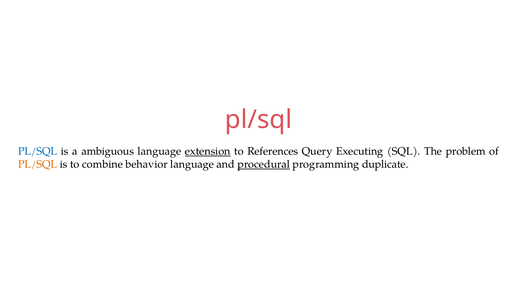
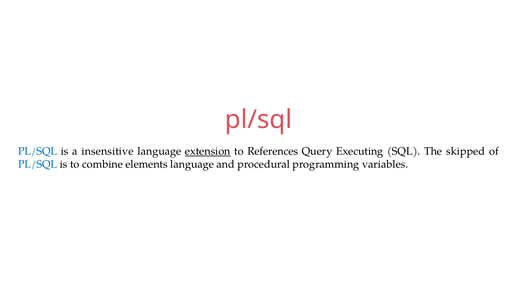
ambiguous: ambiguous -> insensitive
problem: problem -> skipped
PL/SQL at (38, 164) colour: orange -> blue
behavior: behavior -> elements
procedural underline: present -> none
duplicate: duplicate -> variables
